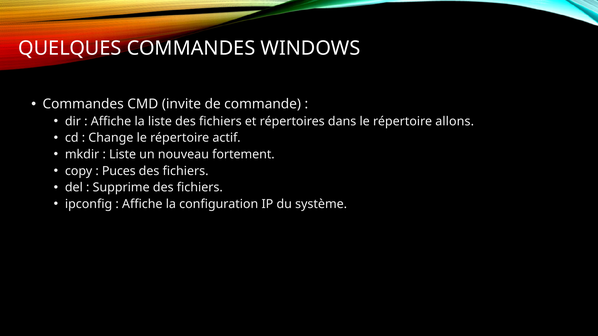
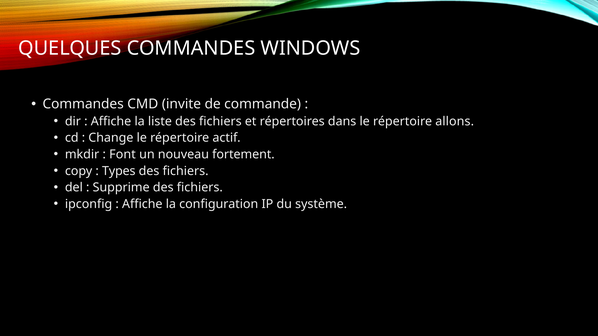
Liste at (123, 155): Liste -> Font
Puces: Puces -> Types
